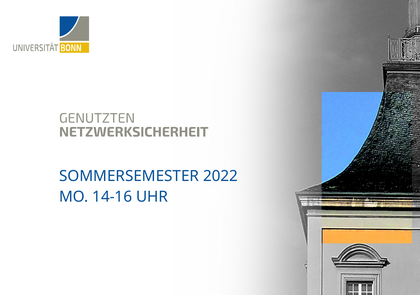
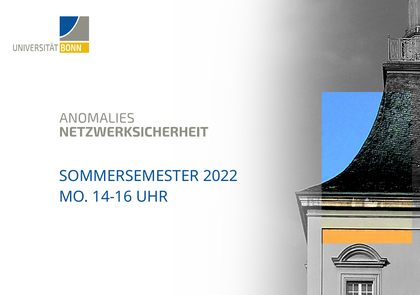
GENUTZTEN: GENUTZTEN -> ANOMALIES
